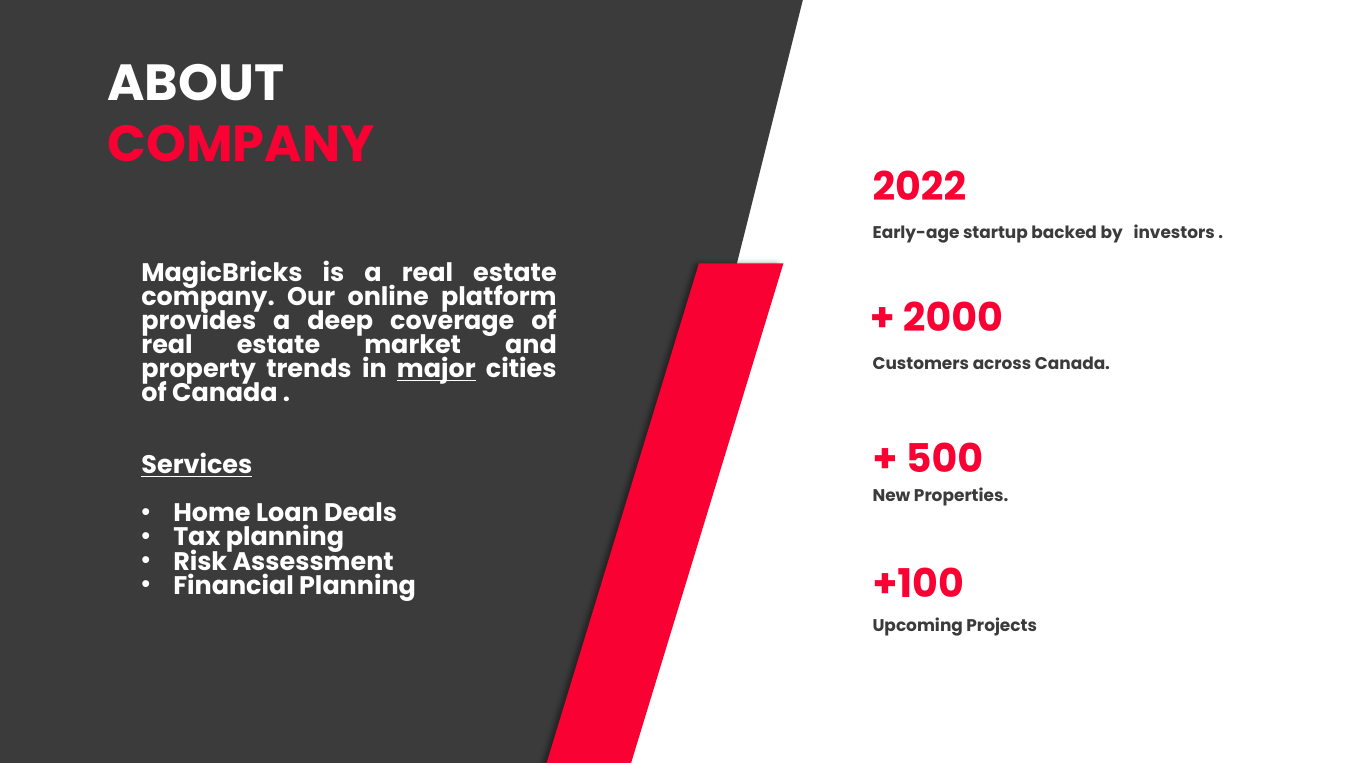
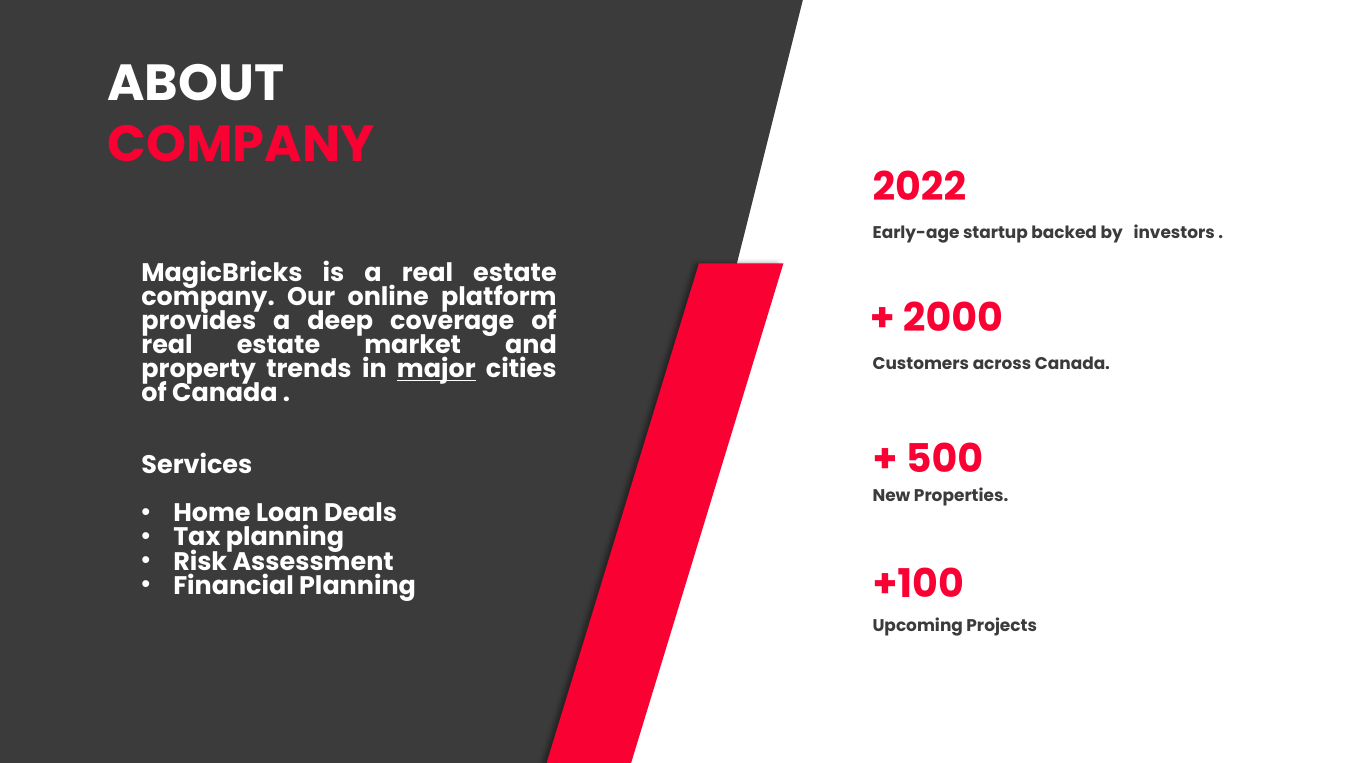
Services underline: present -> none
